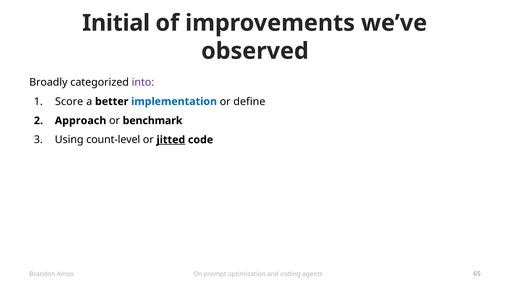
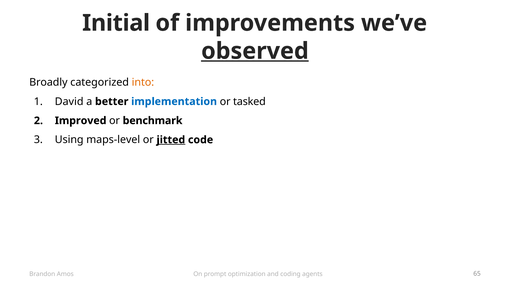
observed underline: none -> present
into colour: purple -> orange
Score: Score -> David
define: define -> tasked
Approach: Approach -> Improved
count-level: count-level -> maps-level
